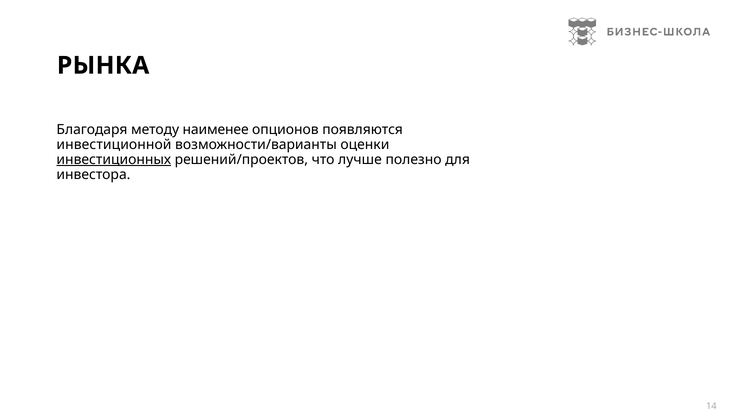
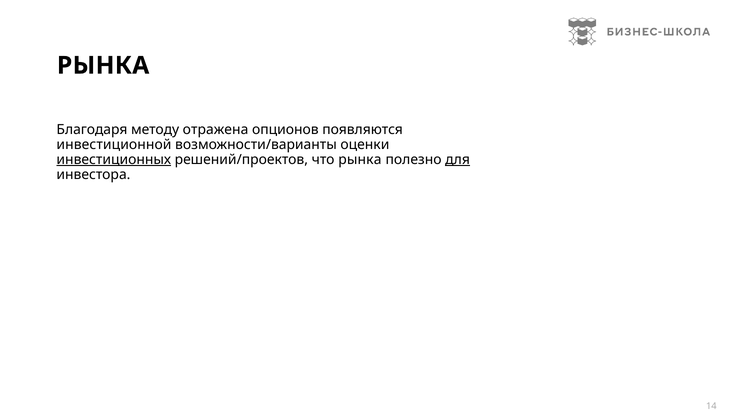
наименее: наименее -> отражена
что лучше: лучше -> рынка
для underline: none -> present
